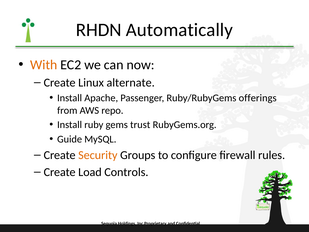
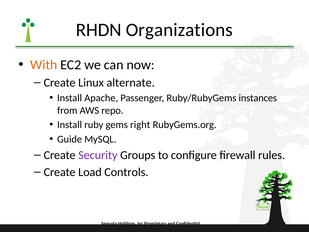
Automatically: Automatically -> Organizations
offerings: offerings -> instances
trust: trust -> right
Security colour: orange -> purple
